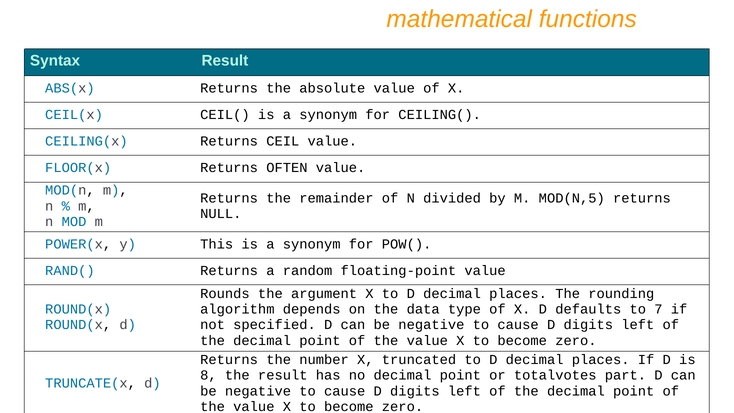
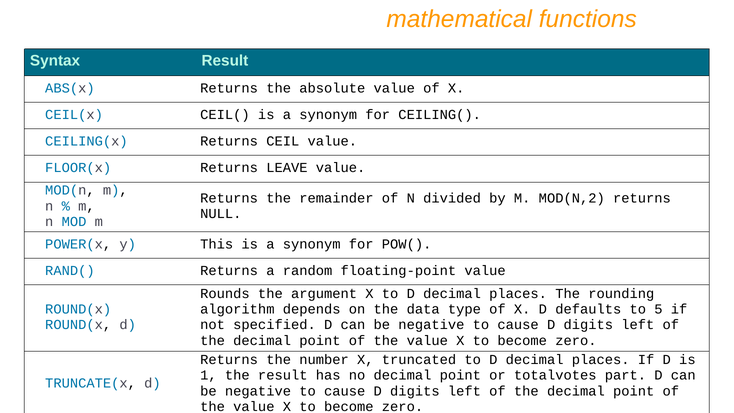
OFTEN: OFTEN -> LEAVE
MOD(N,5: MOD(N,5 -> MOD(N,2
7: 7 -> 5
8: 8 -> 1
